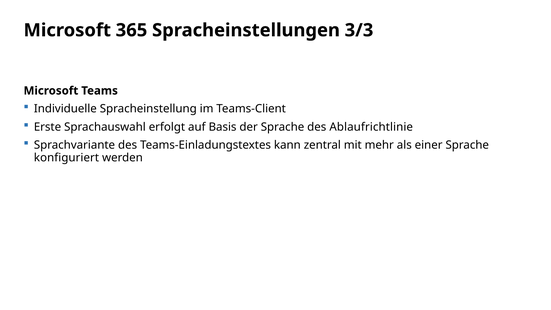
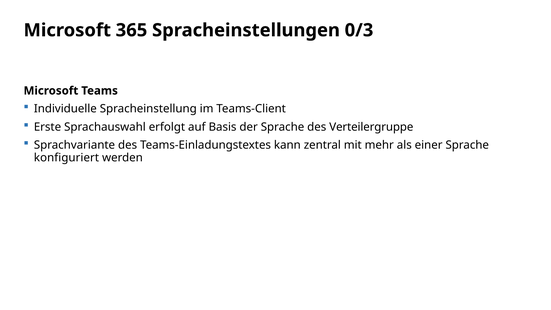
3/3: 3/3 -> 0/3
Ablaufrichtlinie: Ablaufrichtlinie -> Verteilergruppe
